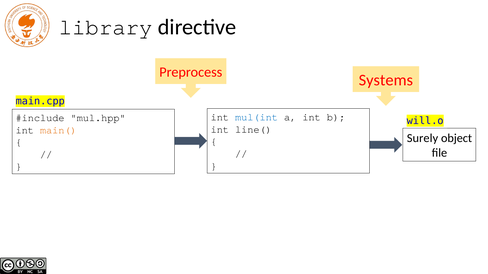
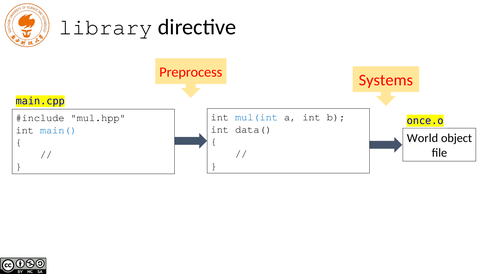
will.o: will.o -> once.o
line(: line( -> data(
main( colour: orange -> blue
Surely: Surely -> World
